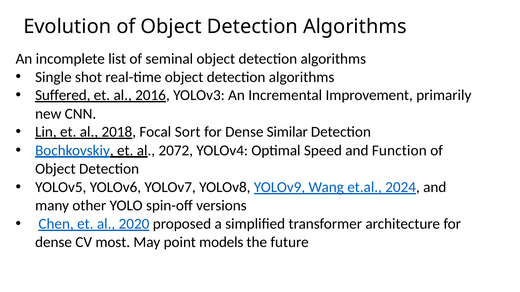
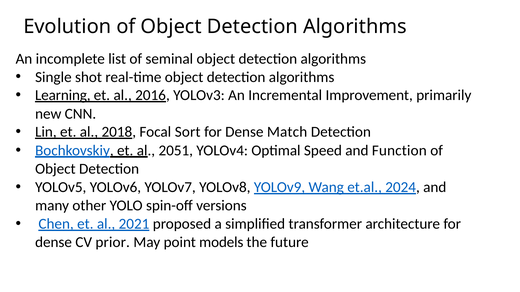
Suffered: Suffered -> Learning
Similar: Similar -> Match
2072: 2072 -> 2051
2020: 2020 -> 2021
most: most -> prior
